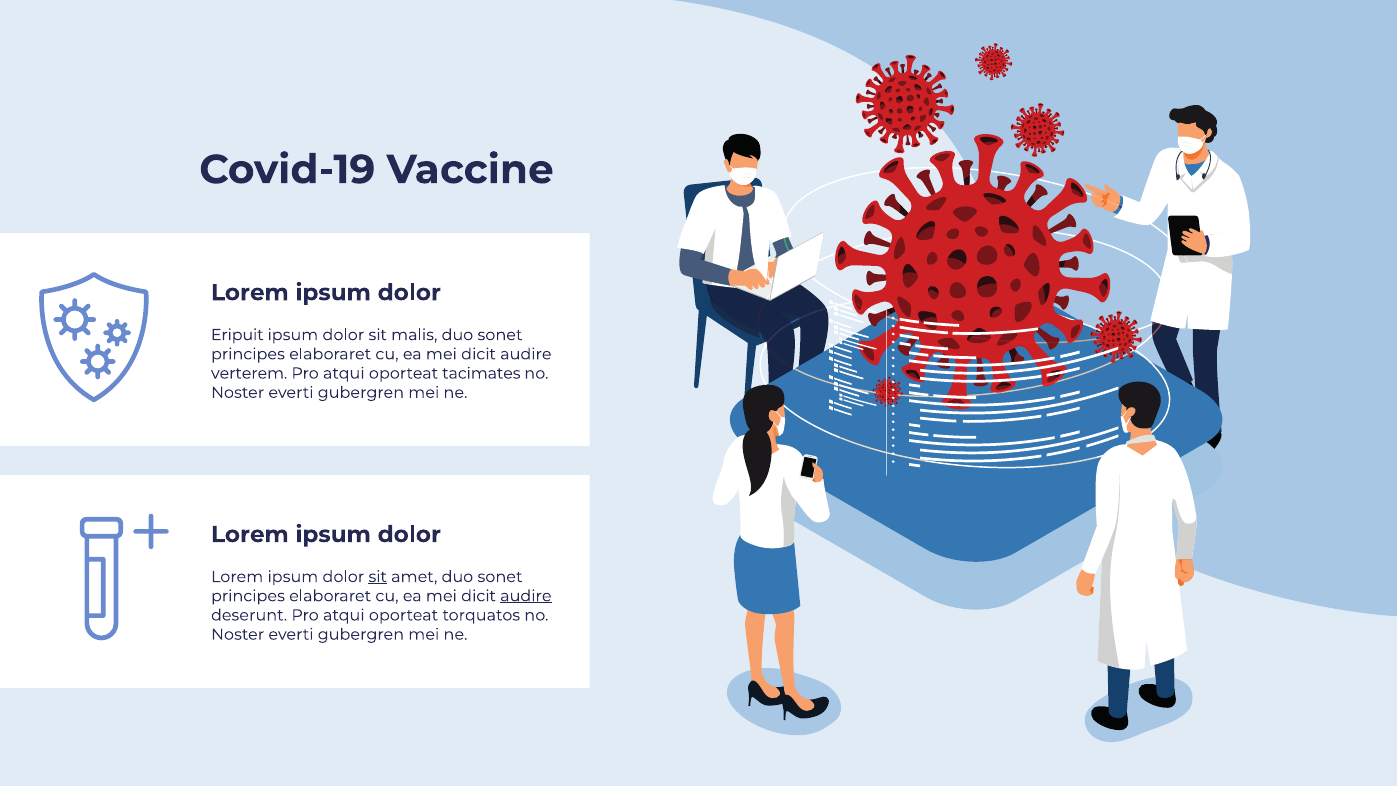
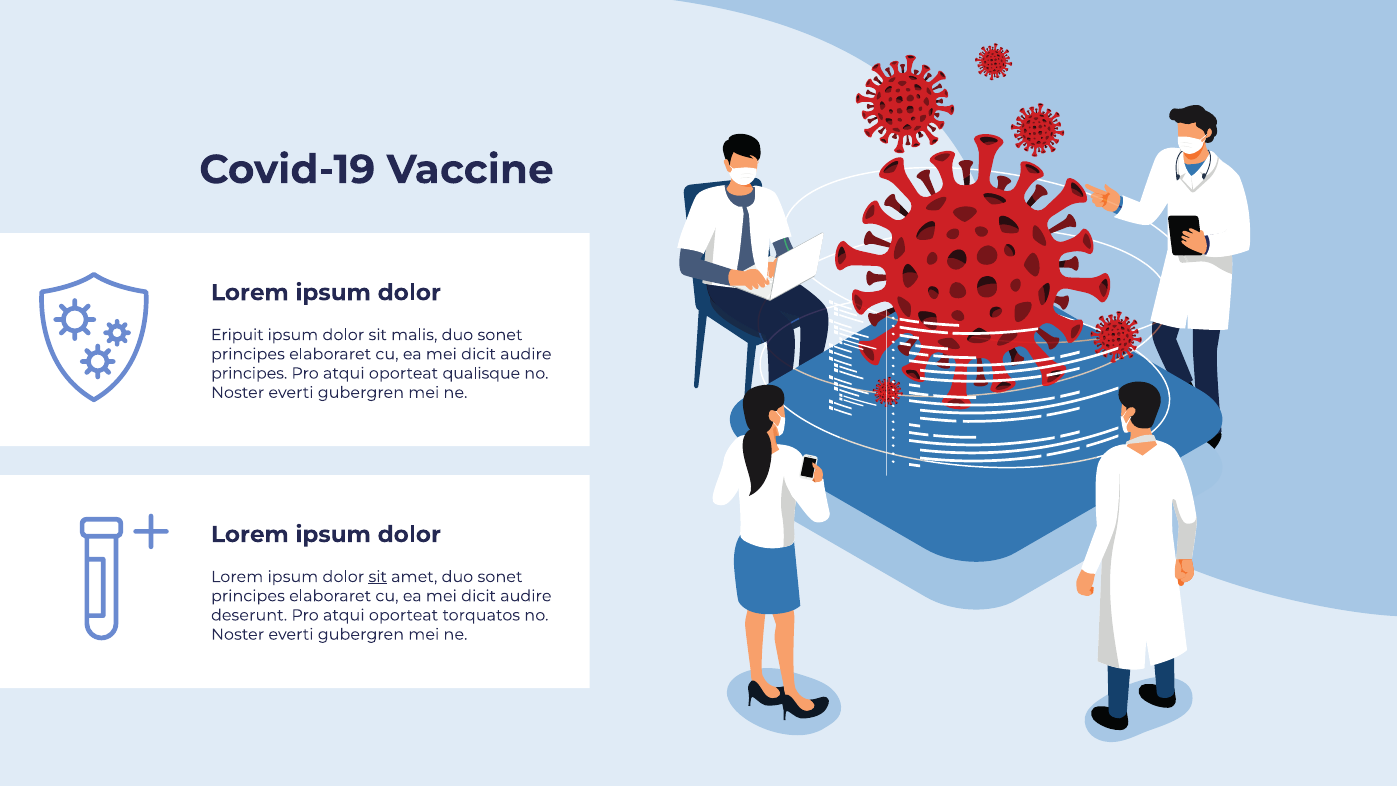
verterem at (249, 373): verterem -> principes
tacimates: tacimates -> qualisque
audire at (526, 596) underline: present -> none
